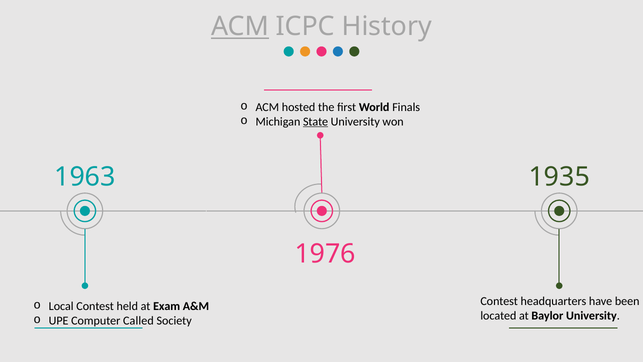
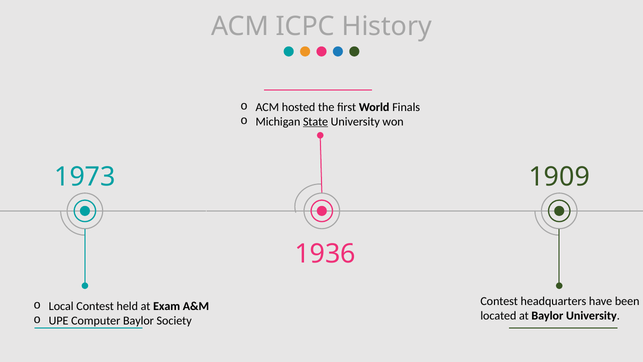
ACM at (240, 27) underline: present -> none
1963: 1963 -> 1973
1935: 1935 -> 1909
1976: 1976 -> 1936
Computer Called: Called -> Baylor
